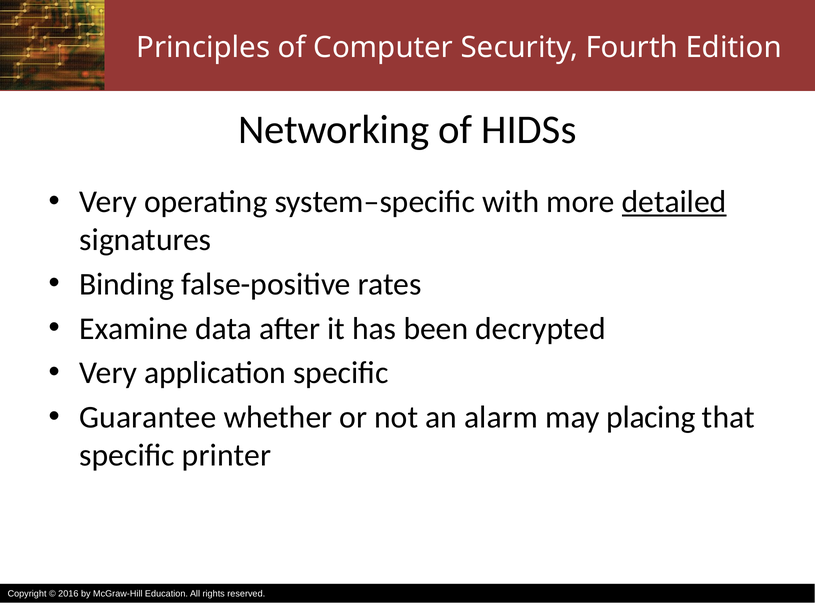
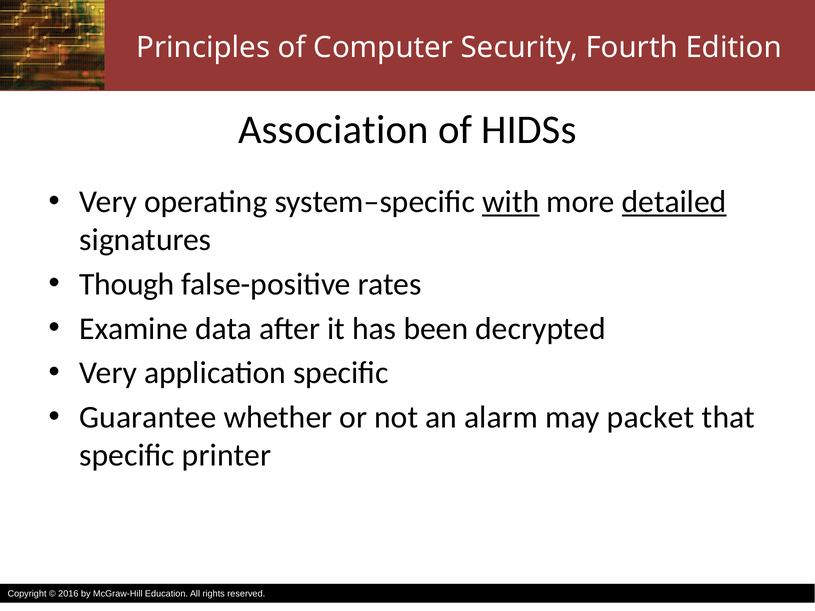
Networking: Networking -> Association
with underline: none -> present
Binding: Binding -> Though
placing: placing -> packet
